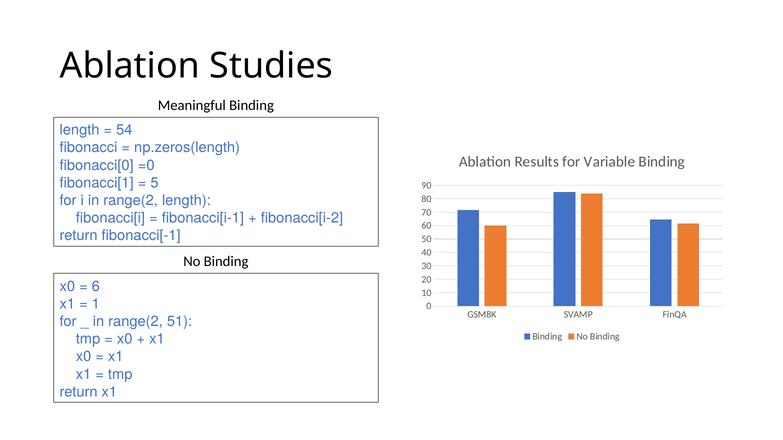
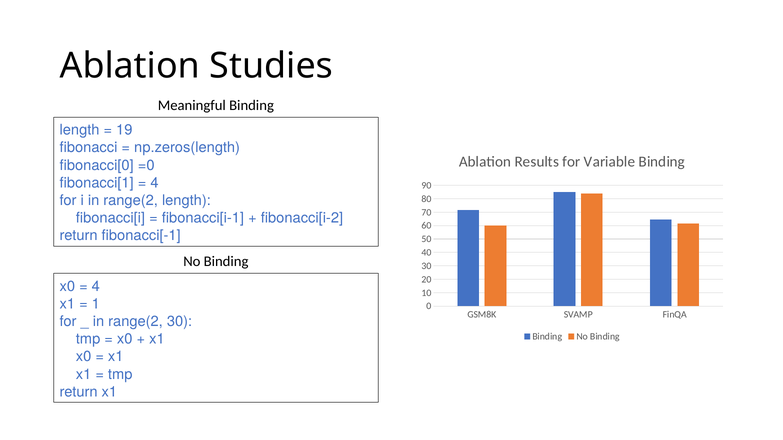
54: 54 -> 19
5 at (154, 183): 5 -> 4
6 at (96, 286): 6 -> 4
range(2 51: 51 -> 30
